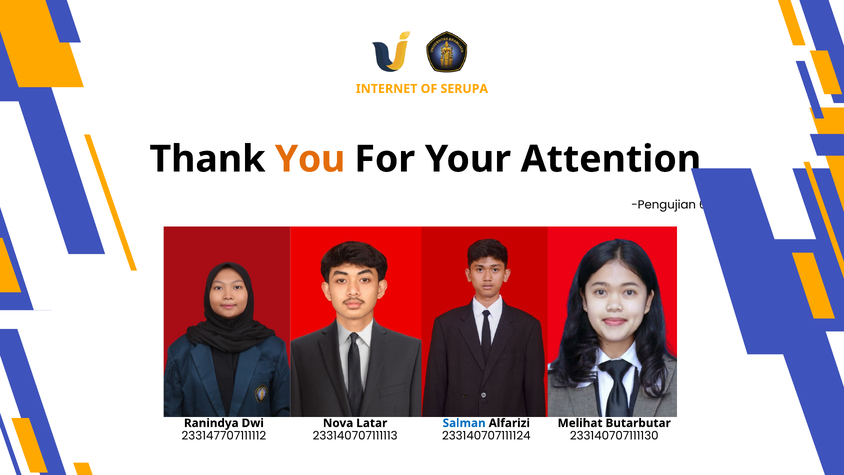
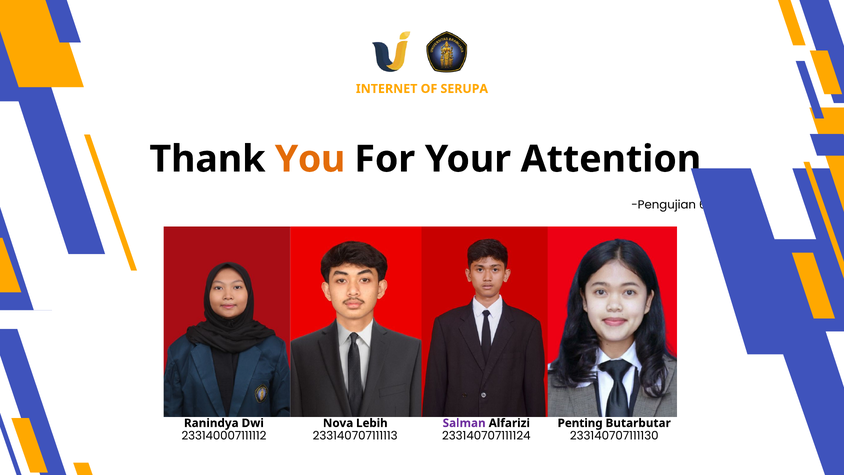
Latar: Latar -> Lebih
Salman colour: blue -> purple
Melihat: Melihat -> Penting
233147707111112: 233147707111112 -> 233140007111112
